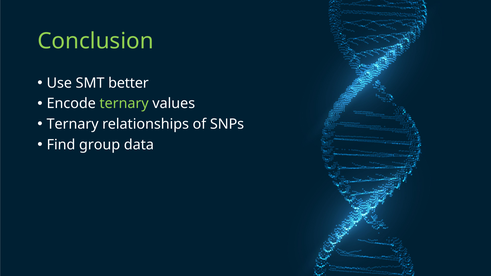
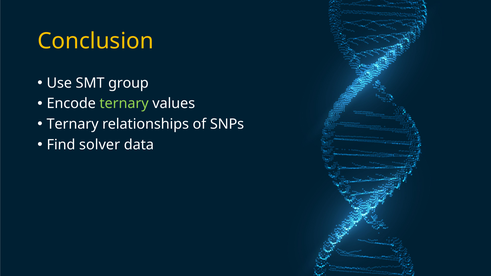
Conclusion colour: light green -> yellow
better: better -> group
group: group -> solver
